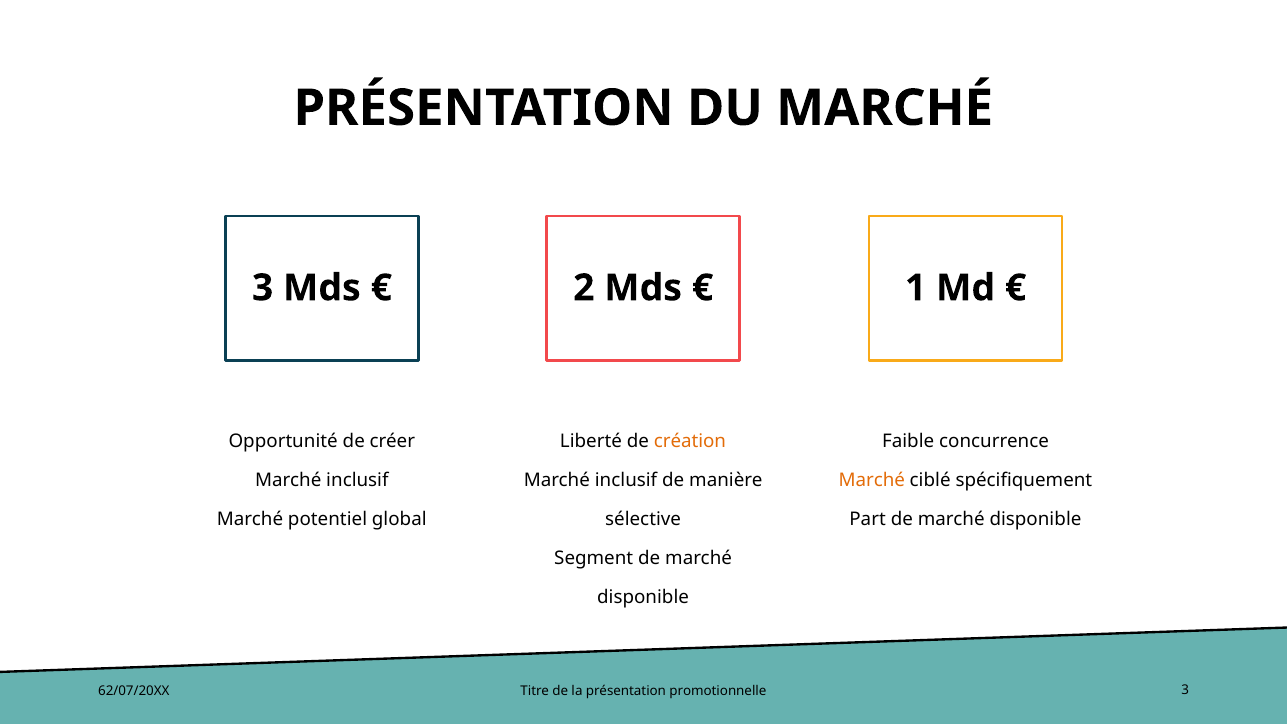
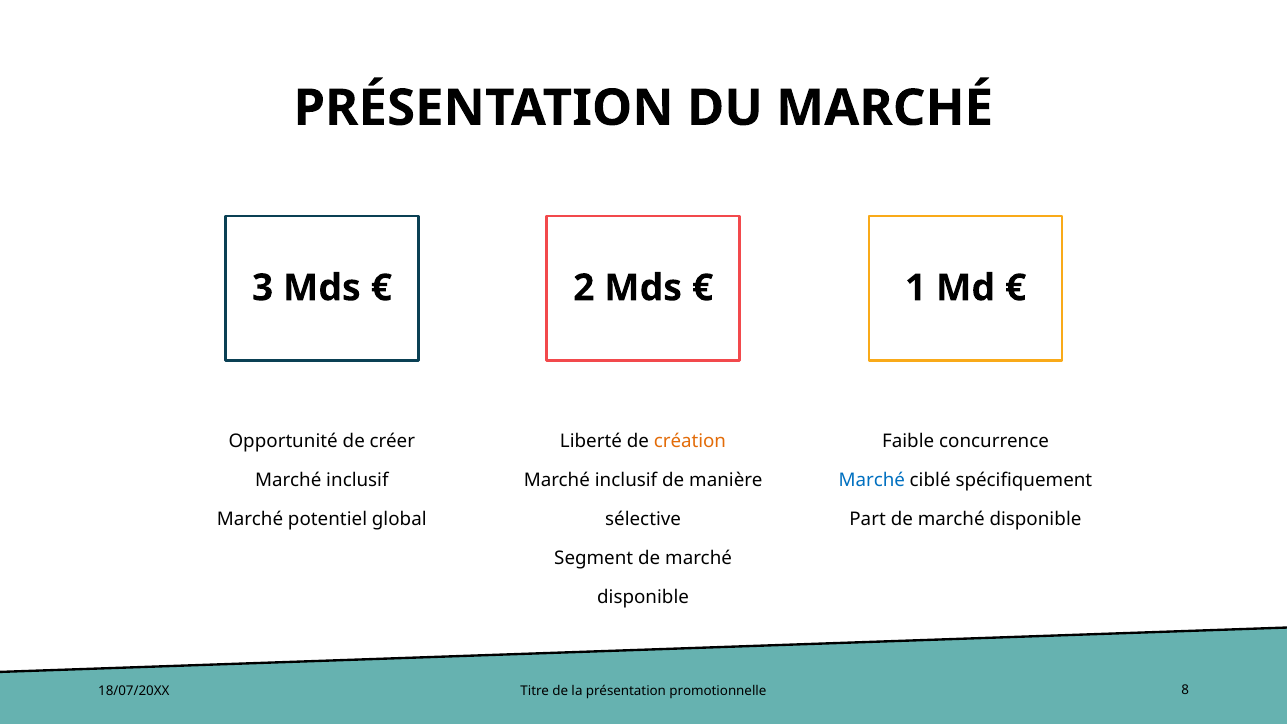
Marché at (872, 480) colour: orange -> blue
62/07/20XX: 62/07/20XX -> 18/07/20XX
promotionnelle 3: 3 -> 8
